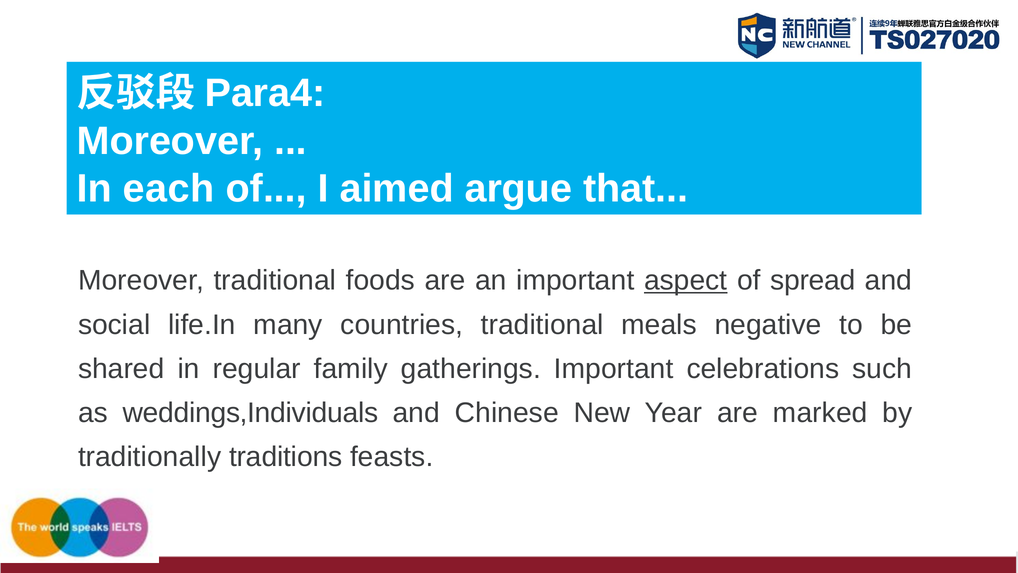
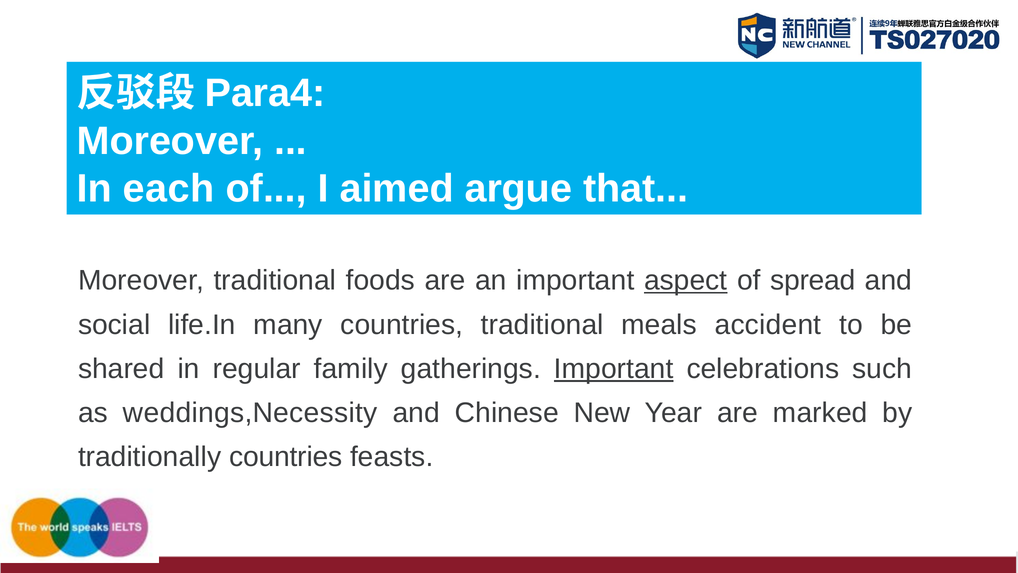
negative: negative -> accident
Important at (614, 369) underline: none -> present
weddings,Individuals: weddings,Individuals -> weddings,Necessity
traditionally traditions: traditions -> countries
